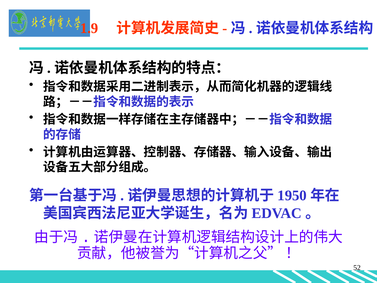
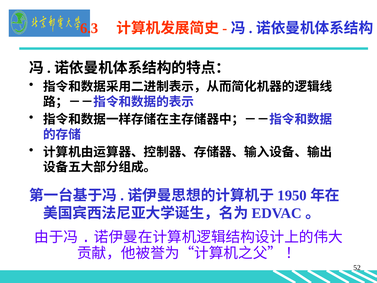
1.9: 1.9 -> 6.3
